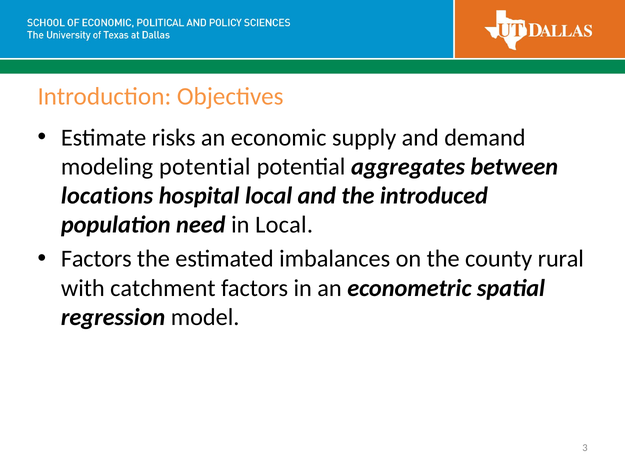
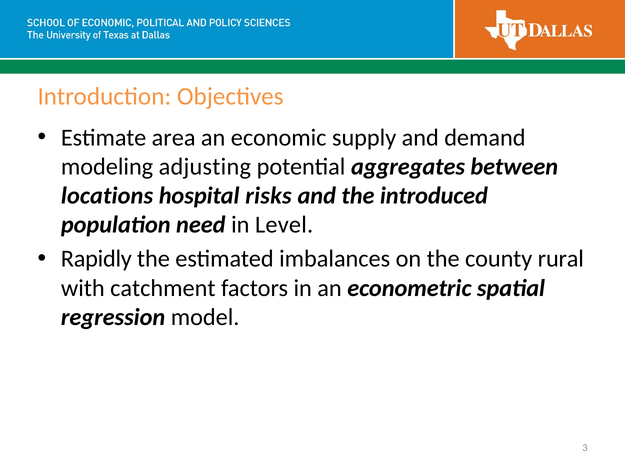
risks: risks -> area
modeling potential: potential -> adjusting
hospital local: local -> risks
in Local: Local -> Level
Factors at (96, 259): Factors -> Rapidly
